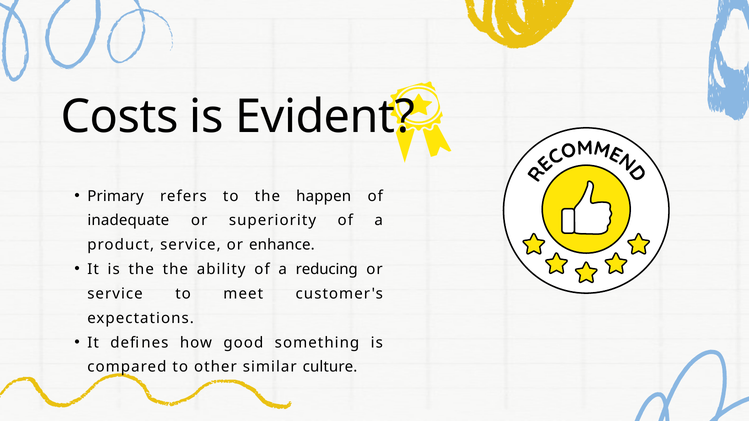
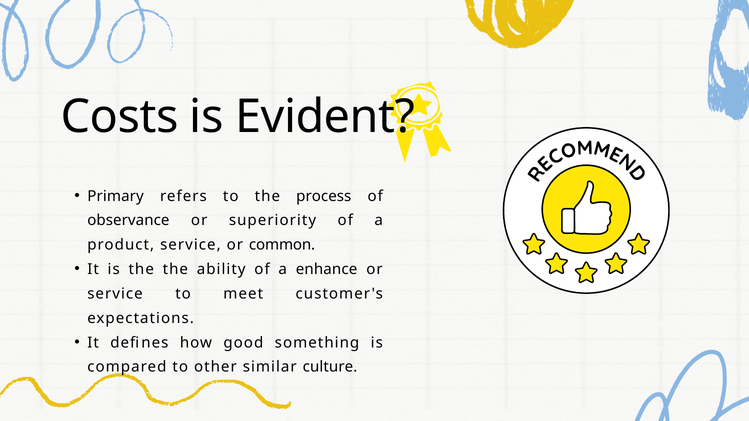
happen: happen -> process
inadequate: inadequate -> observance
enhance: enhance -> common
reducing: reducing -> enhance
